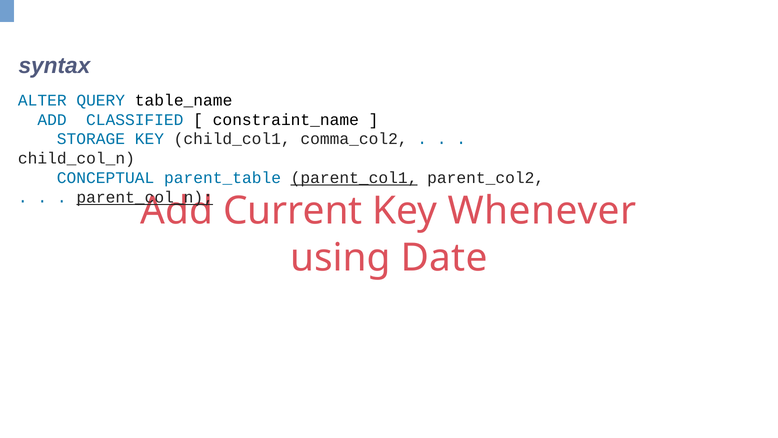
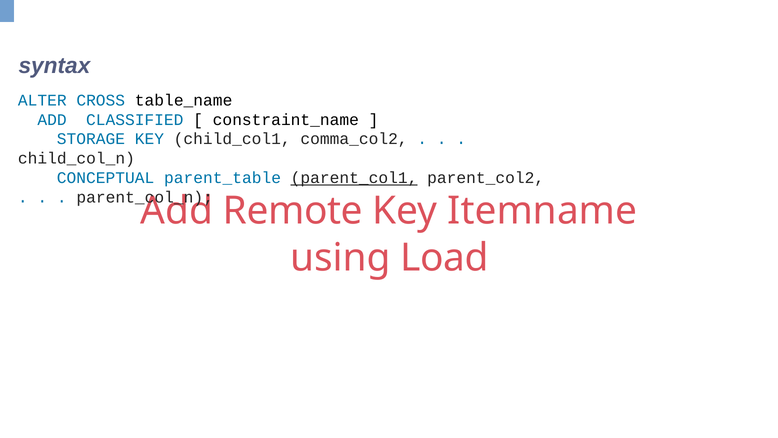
QUERY: QUERY -> CROSS
parent_col_n underline: present -> none
Current: Current -> Remote
Whenever: Whenever -> Itemname
Date: Date -> Load
